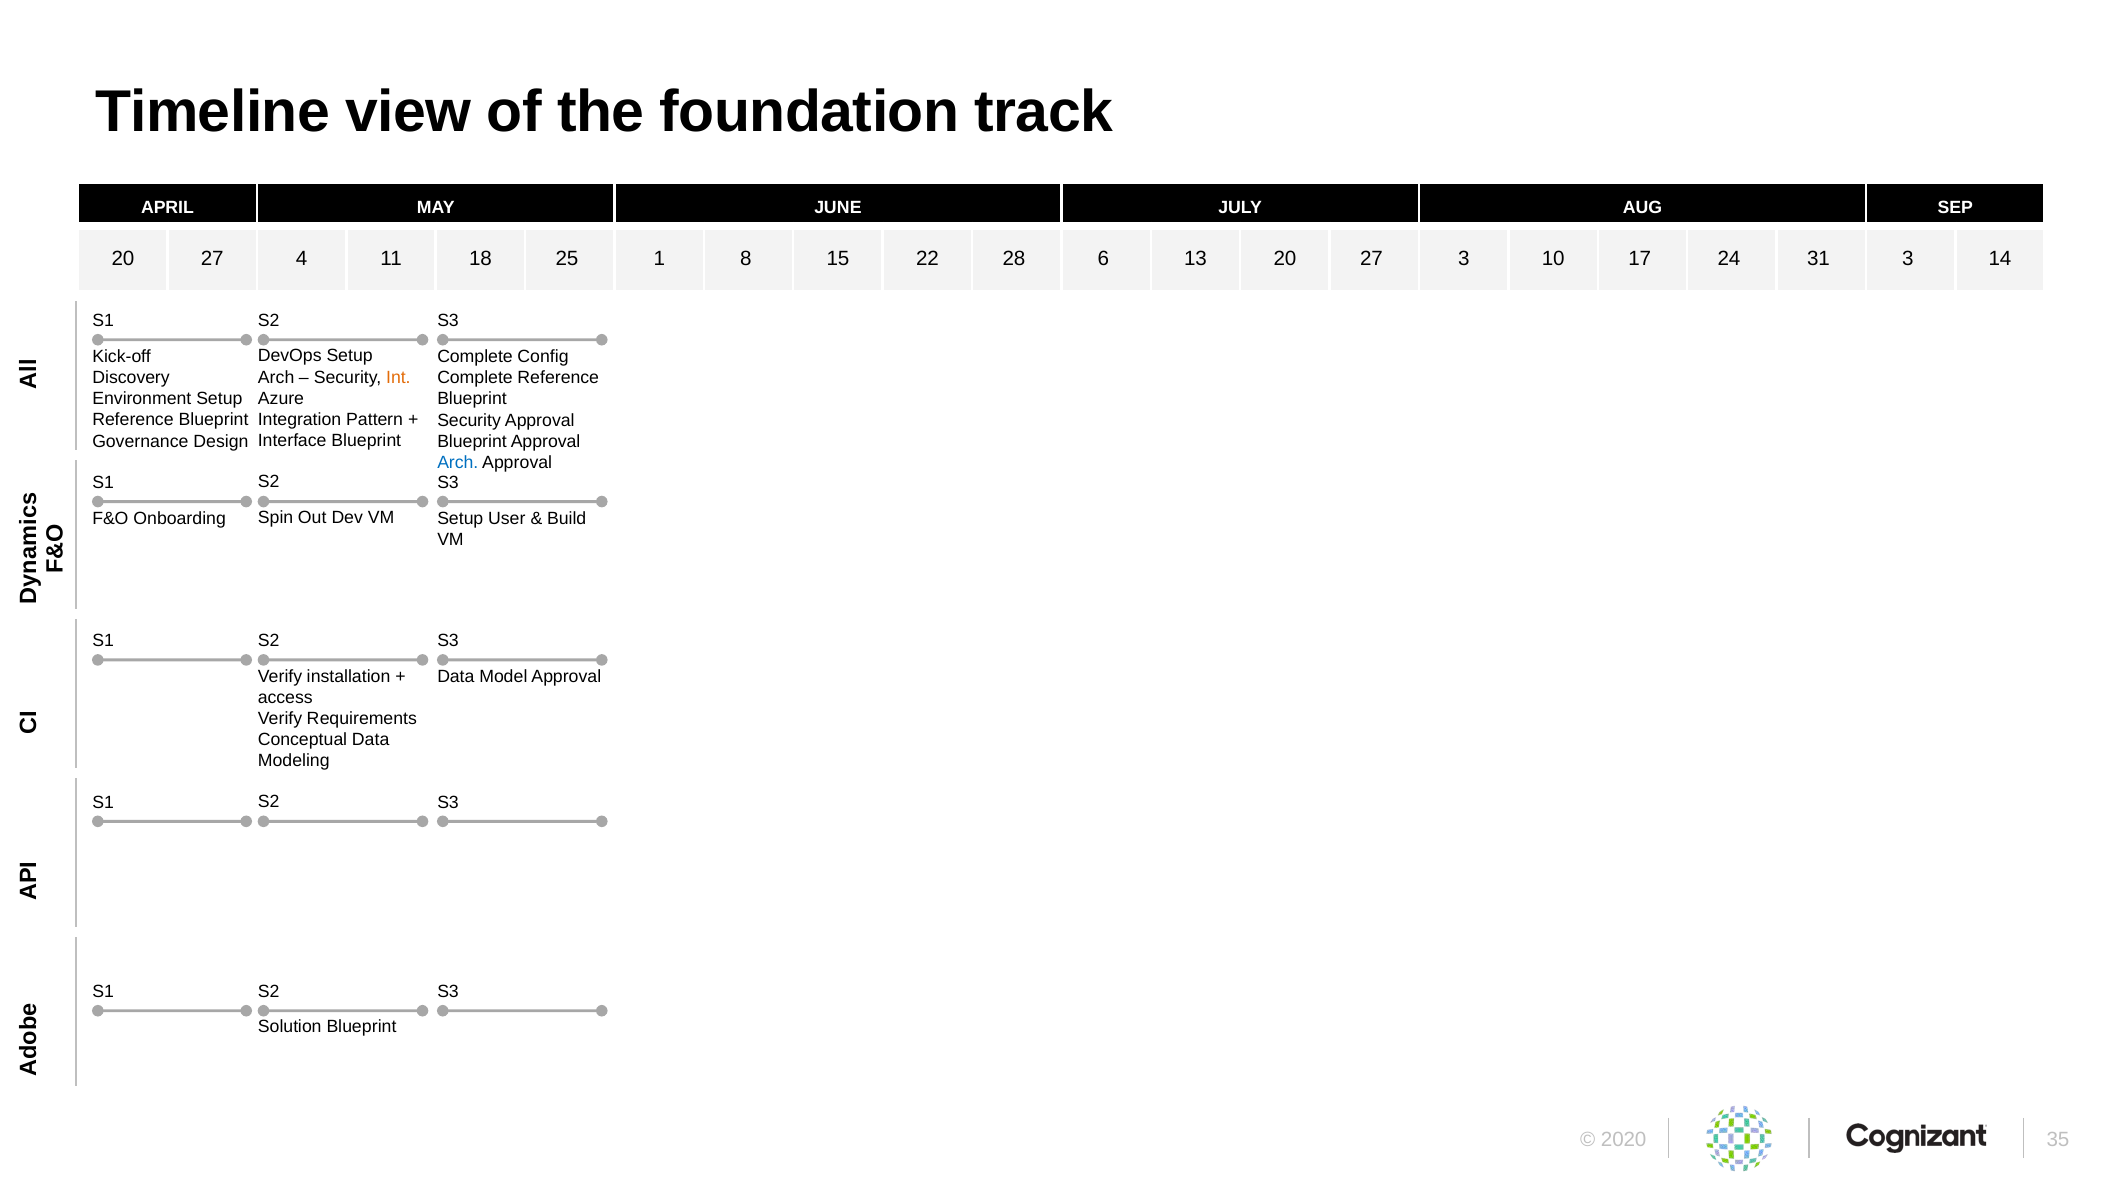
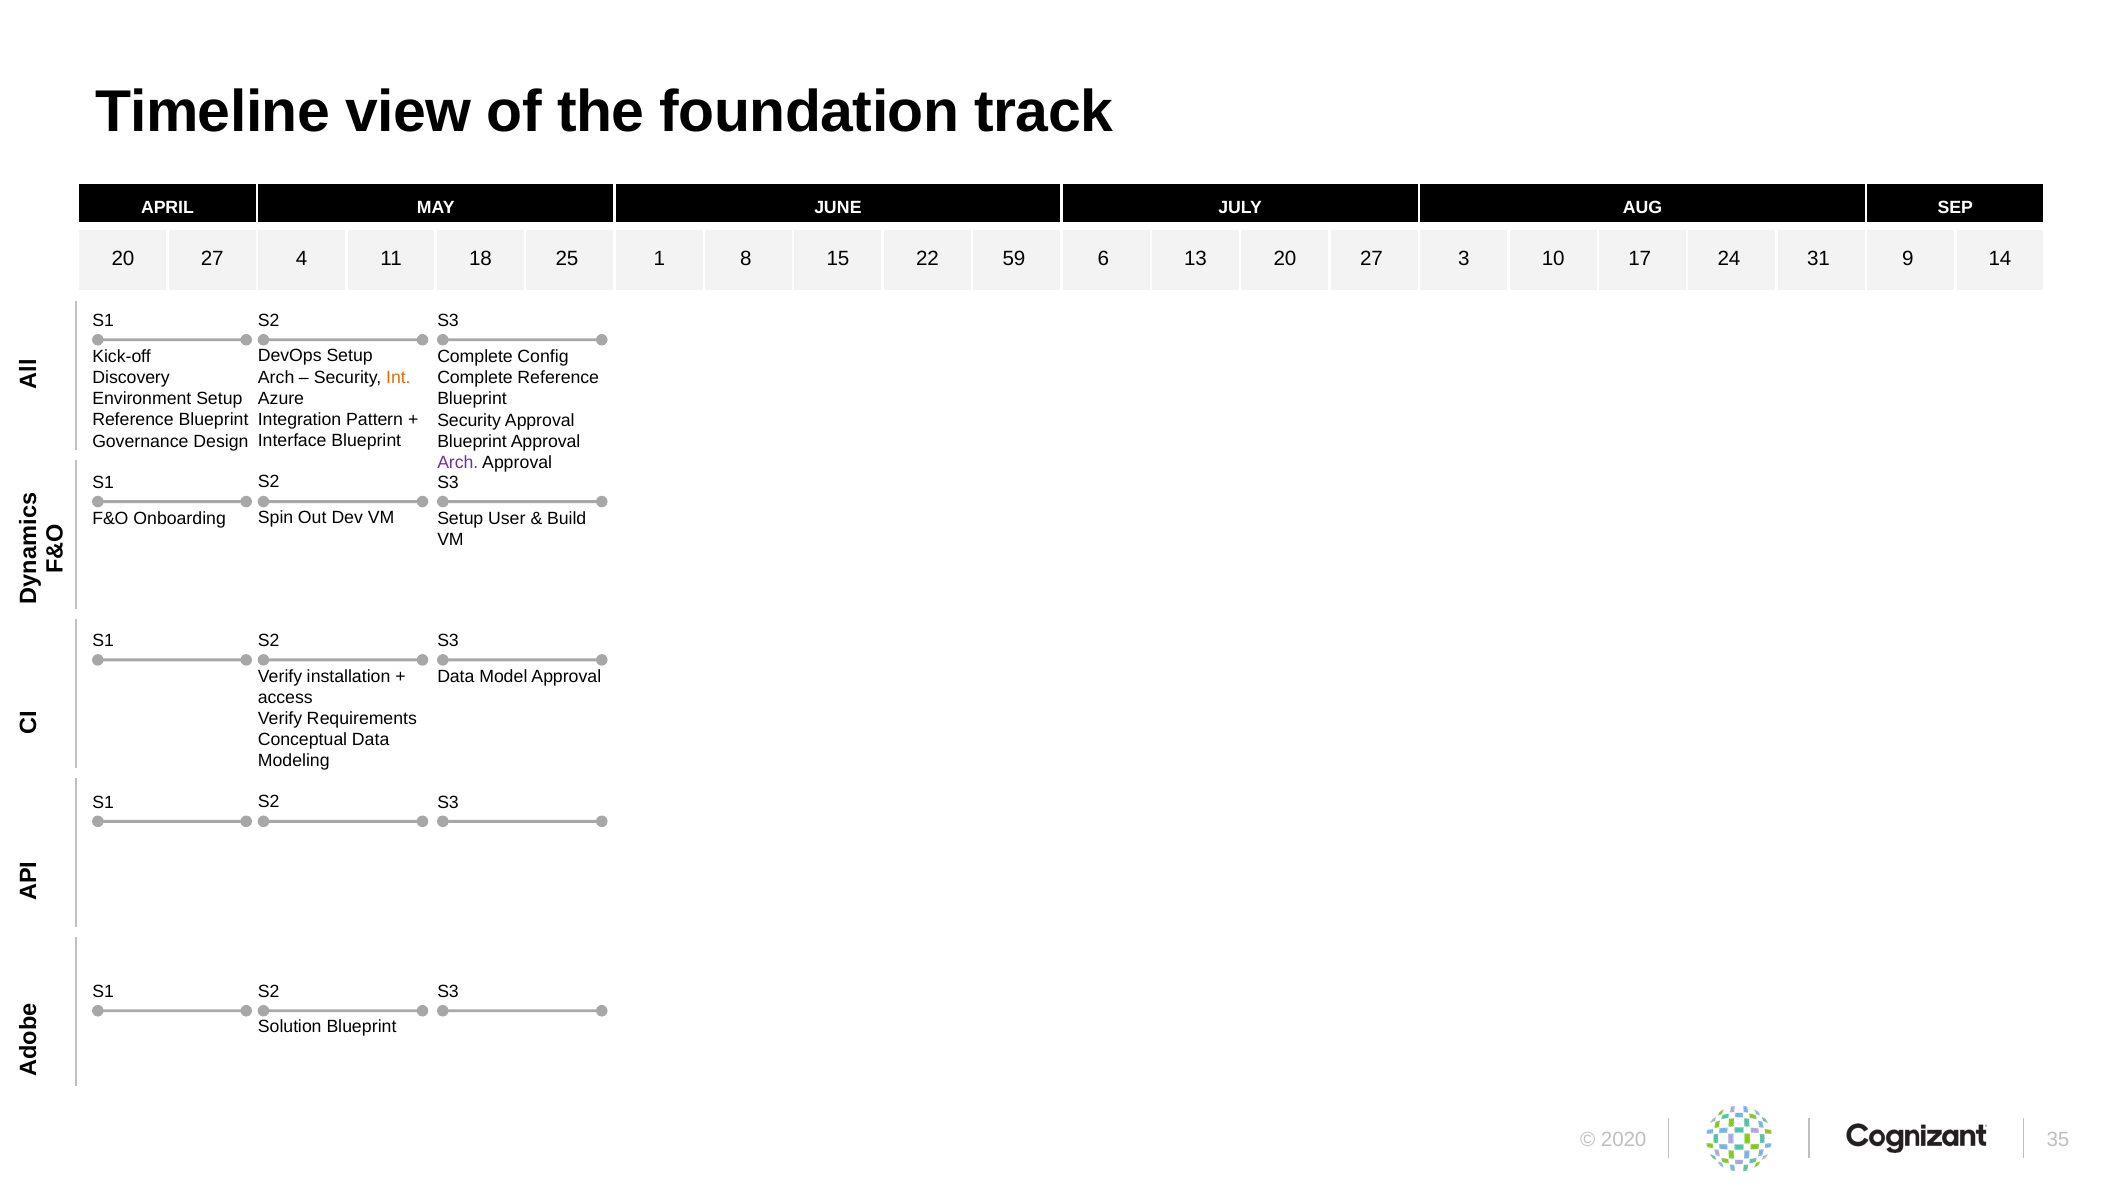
28: 28 -> 59
31 3: 3 -> 9
Arch at (458, 463) colour: blue -> purple
